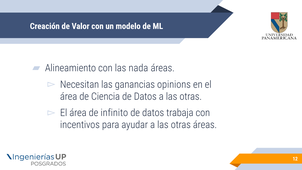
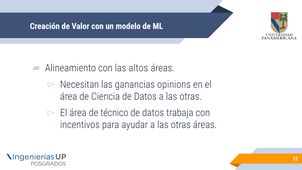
nada: nada -> altos
infinito: infinito -> técnico
